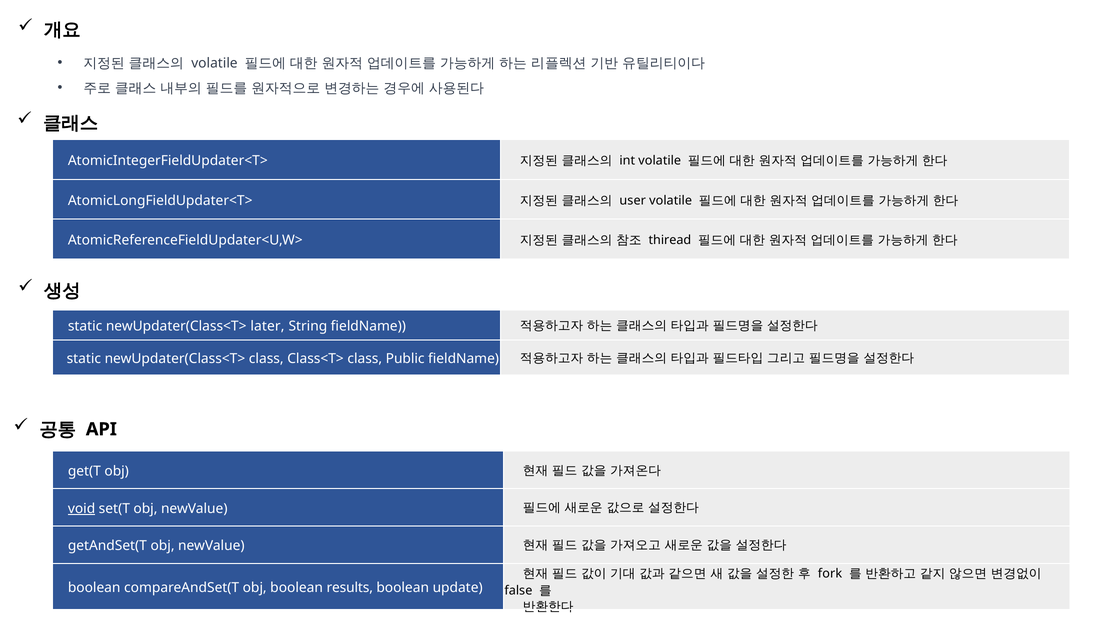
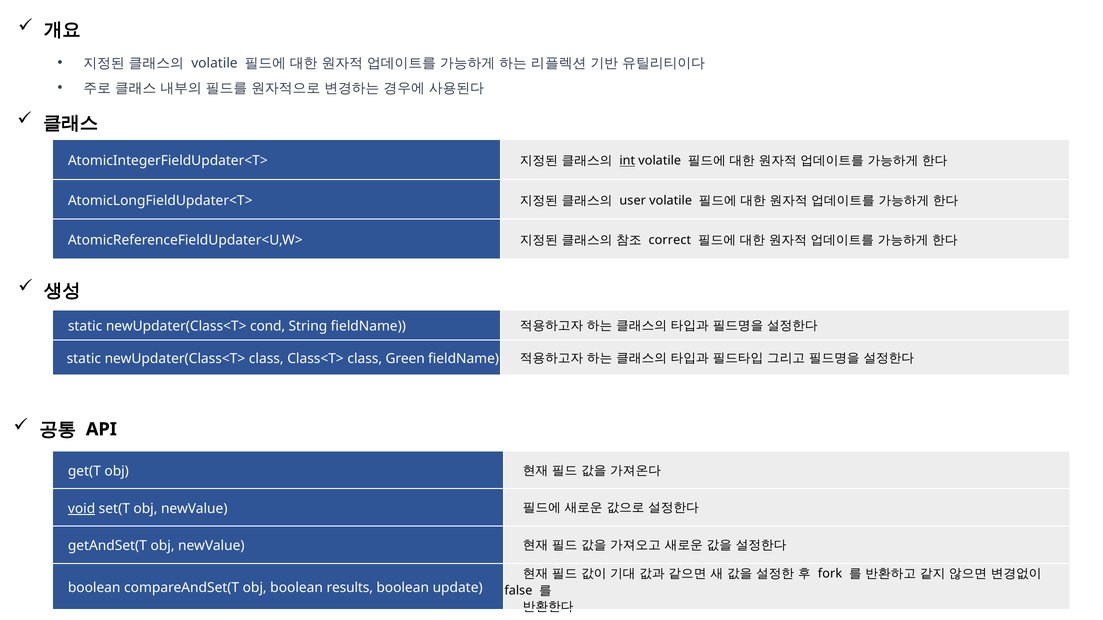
int underline: none -> present
thiread: thiread -> correct
later: later -> cond
Public: Public -> Green
